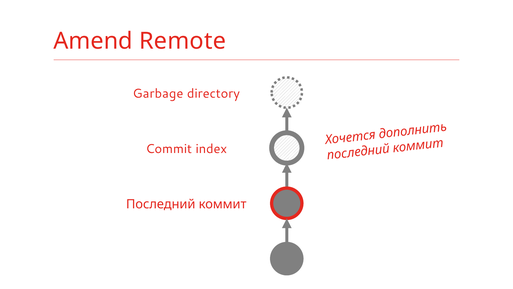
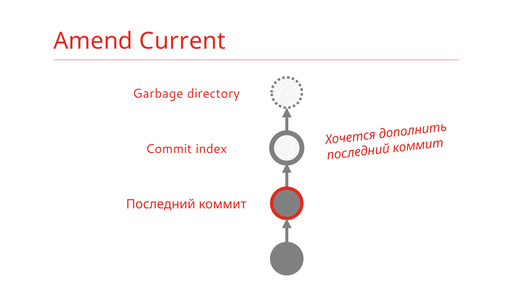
Remote: Remote -> Current
